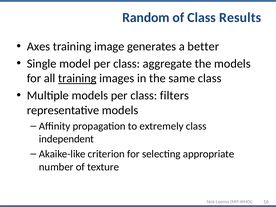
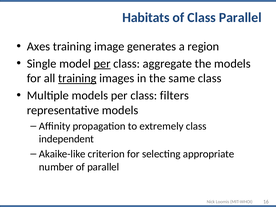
Random: Random -> Habitats
Class Results: Results -> Parallel
better: better -> region
per at (102, 64) underline: none -> present
of texture: texture -> parallel
